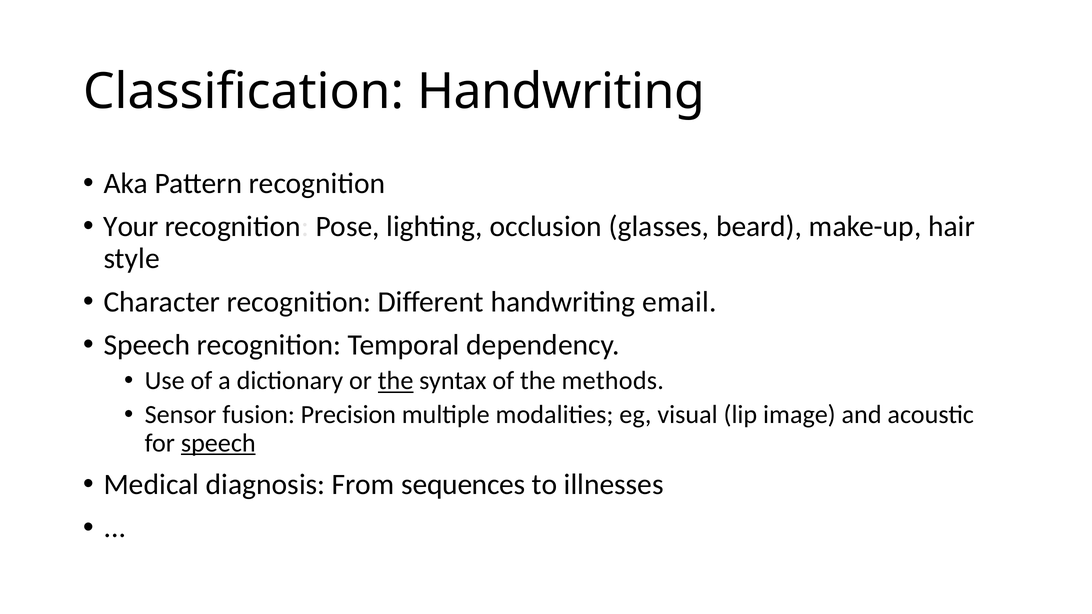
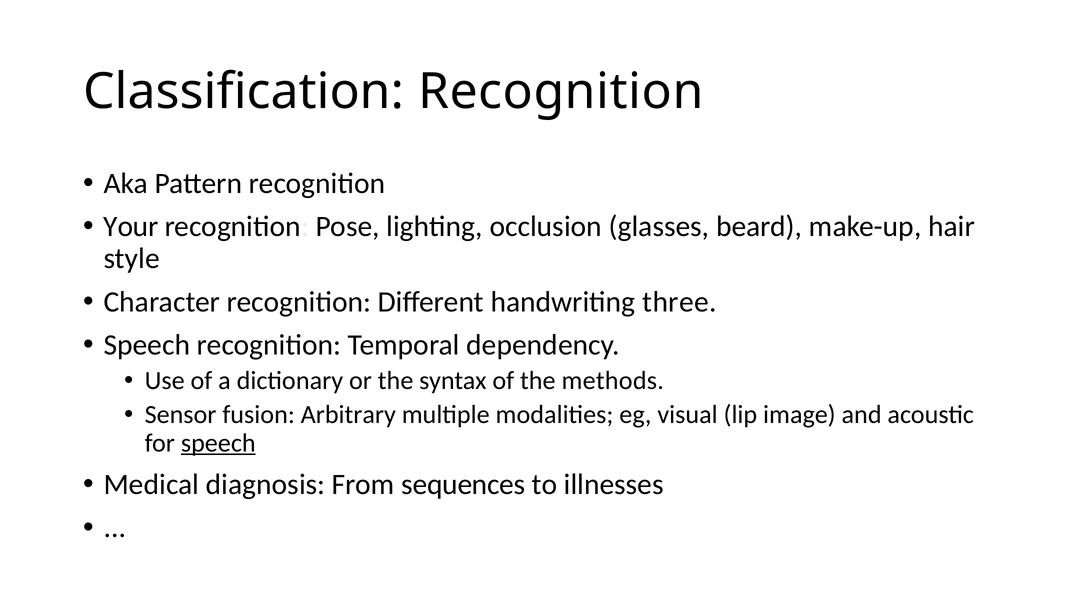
Classification Handwriting: Handwriting -> Recognition
email: email -> three
the at (396, 381) underline: present -> none
Precision: Precision -> Arbitrary
